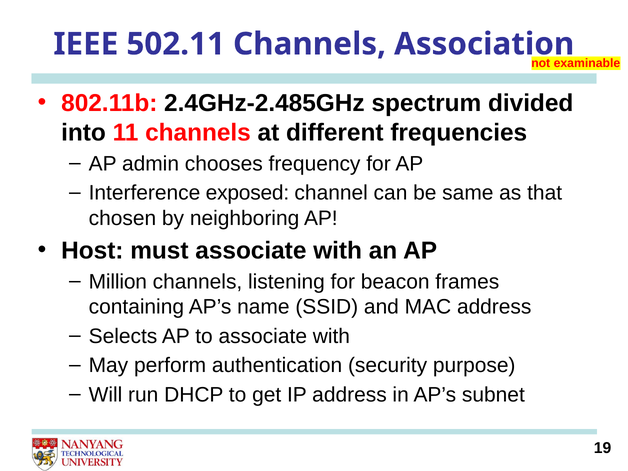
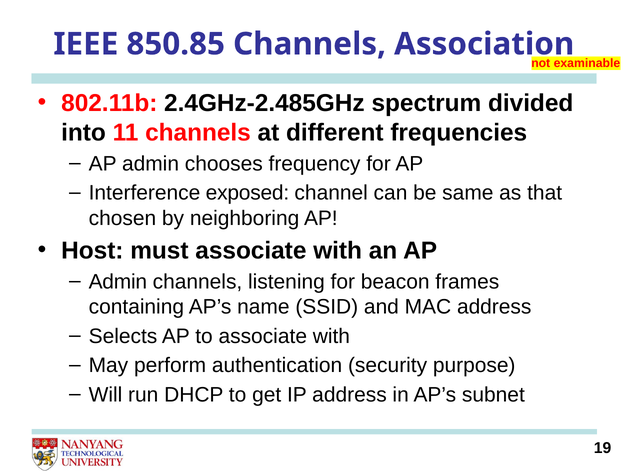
502.11: 502.11 -> 850.85
Million at (118, 282): Million -> Admin
